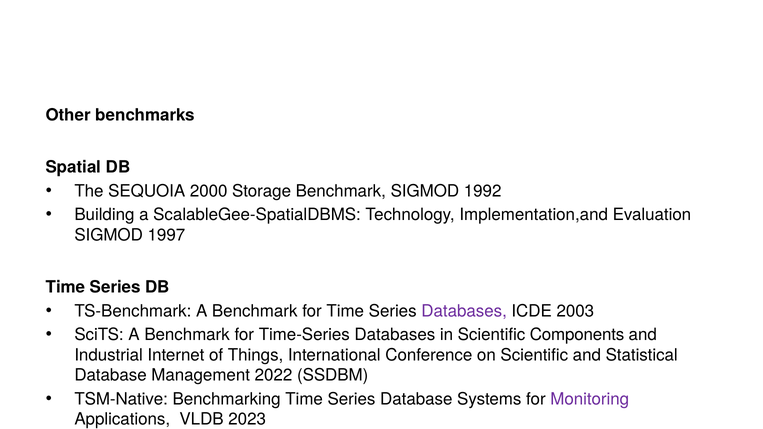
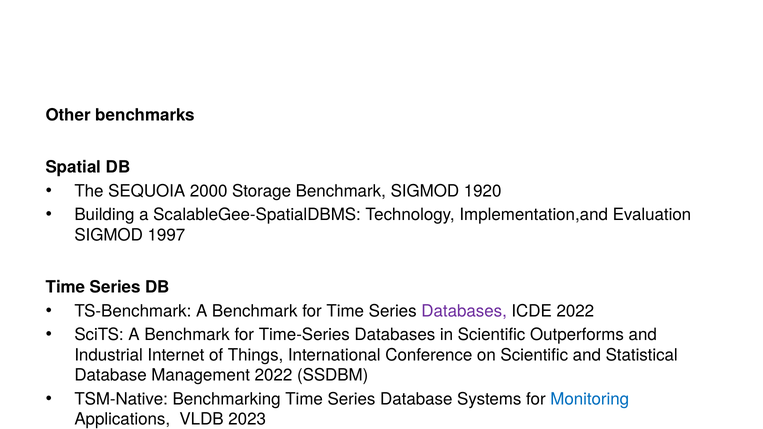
1992: 1992 -> 1920
ICDE 2003: 2003 -> 2022
Components: Components -> Outperforms
Monitoring colour: purple -> blue
